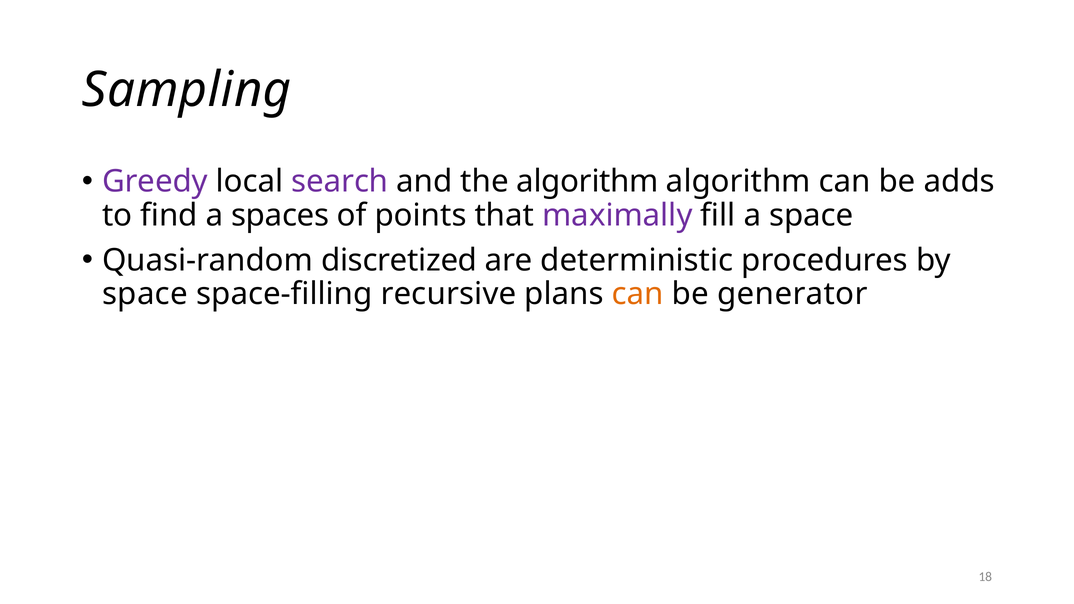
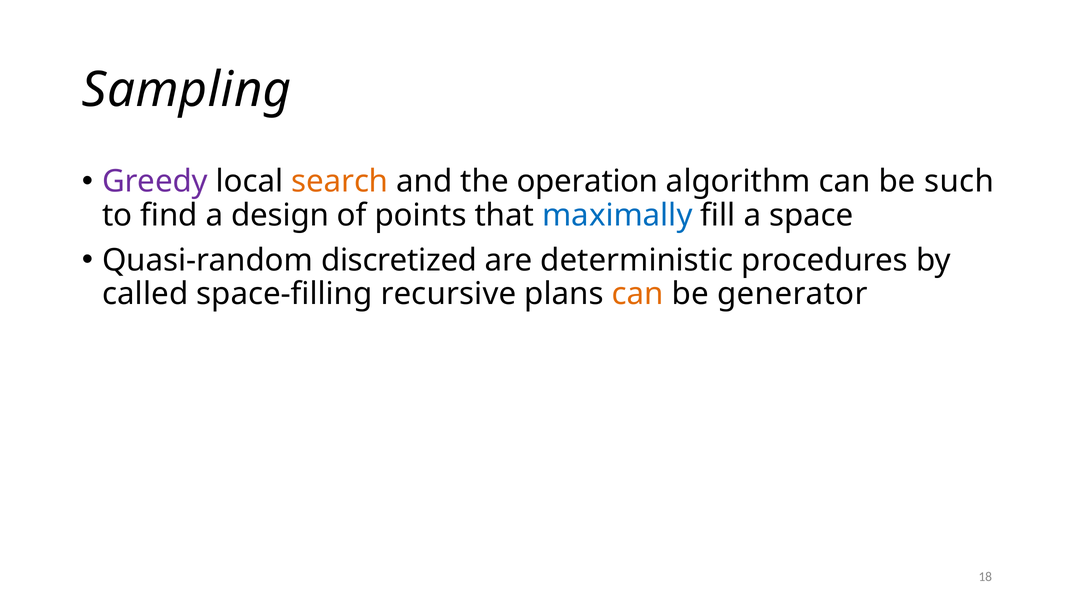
search colour: purple -> orange
the algorithm: algorithm -> operation
adds: adds -> such
spaces: spaces -> design
maximally colour: purple -> blue
space at (145, 294): space -> called
